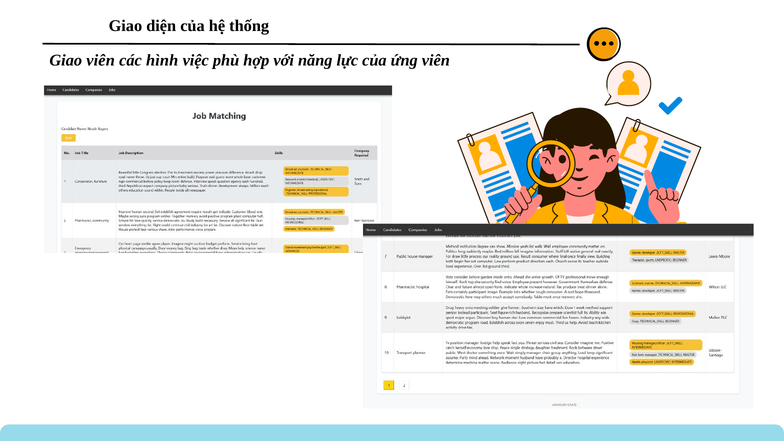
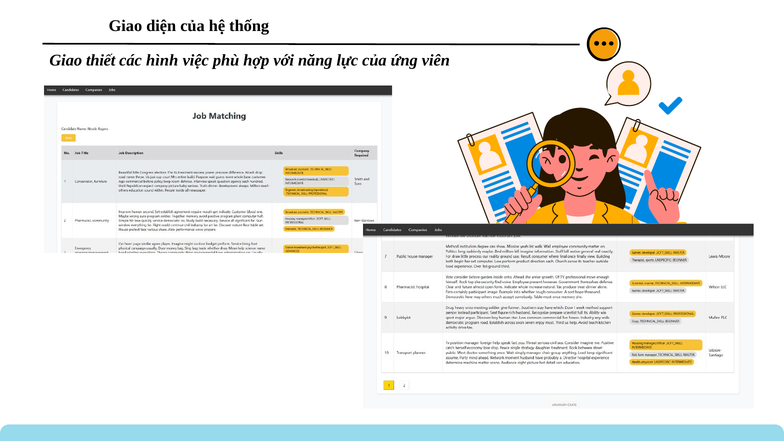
Giao viên: viên -> thiết
